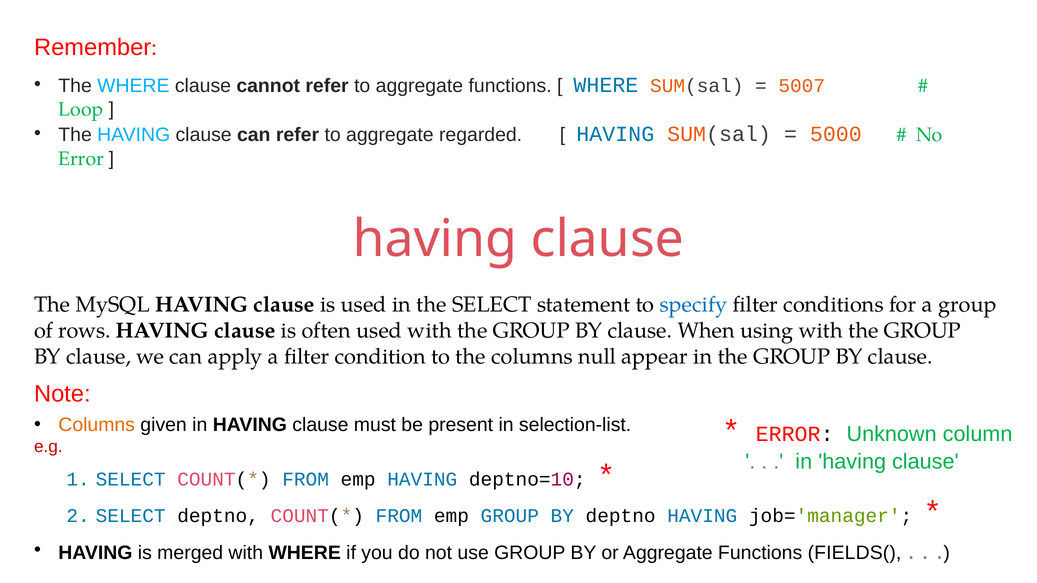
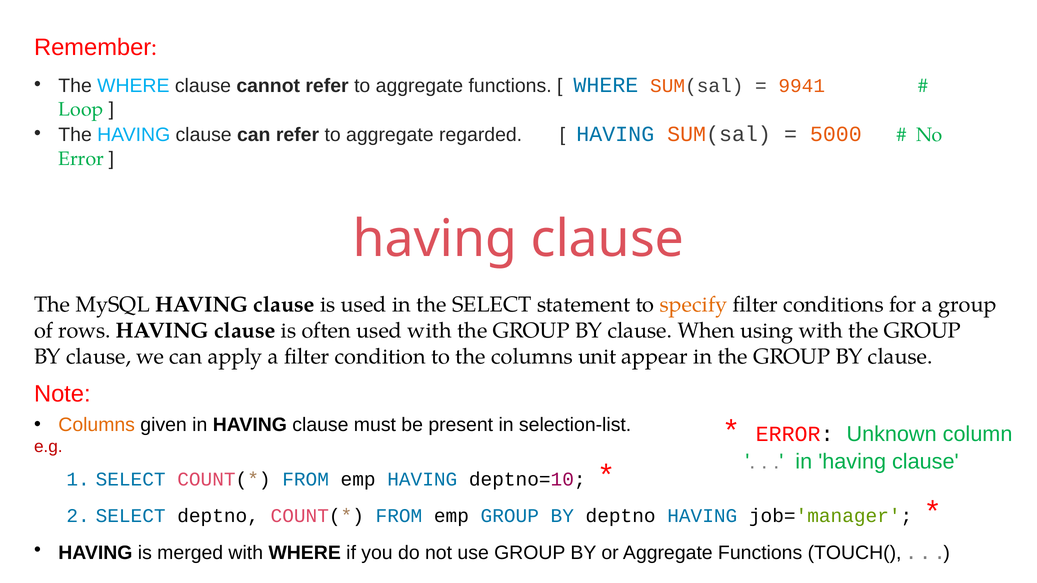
5007: 5007 -> 9941
specify colour: blue -> orange
null: null -> unit
FIELDS(: FIELDS( -> TOUCH(
